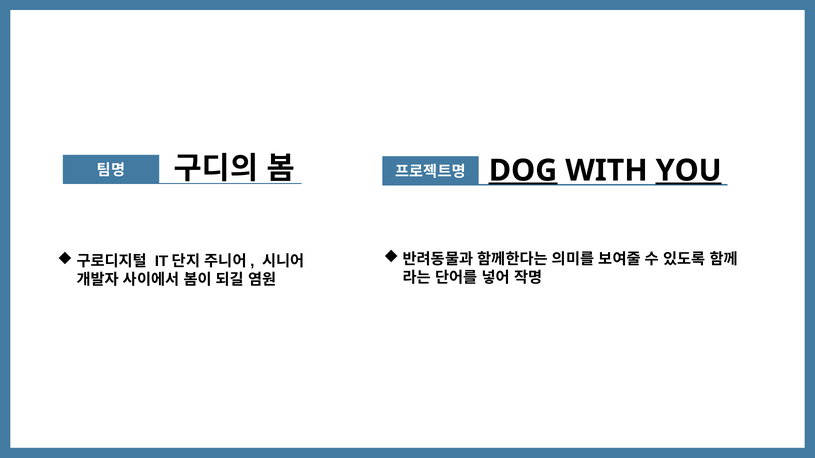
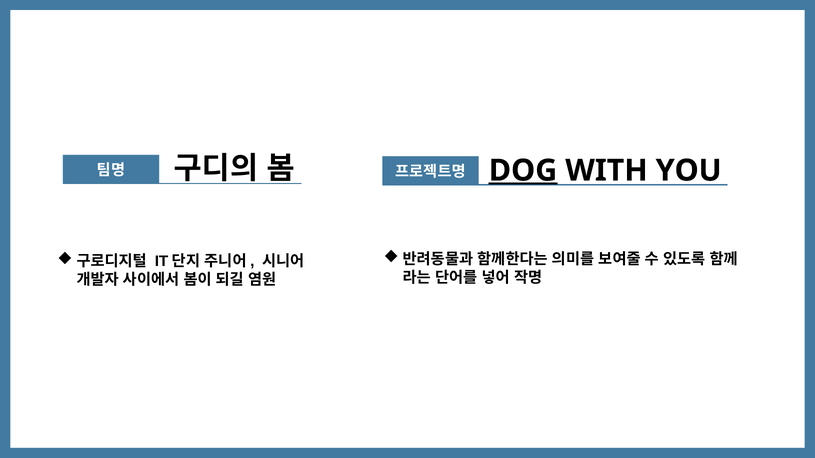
YOU underline: present -> none
